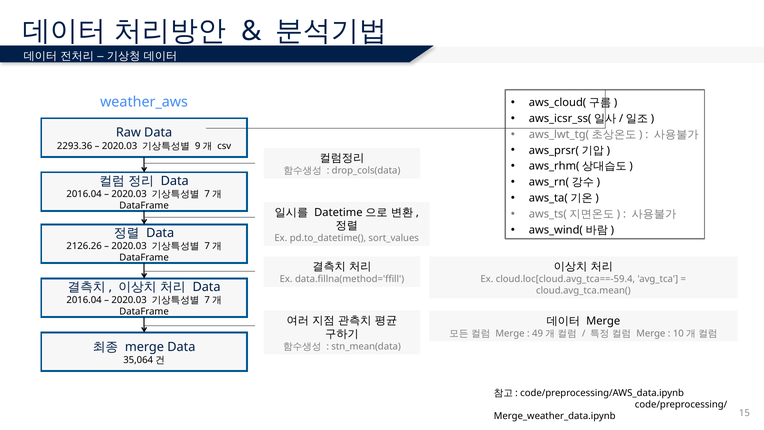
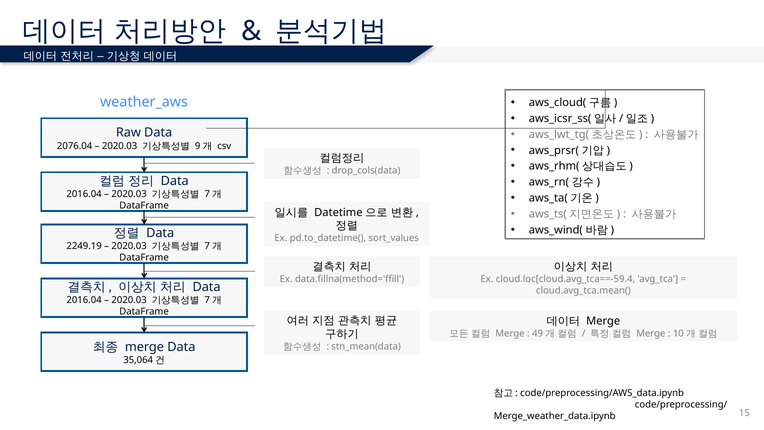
2293.36: 2293.36 -> 2076.04
2126.26: 2126.26 -> 2249.19
